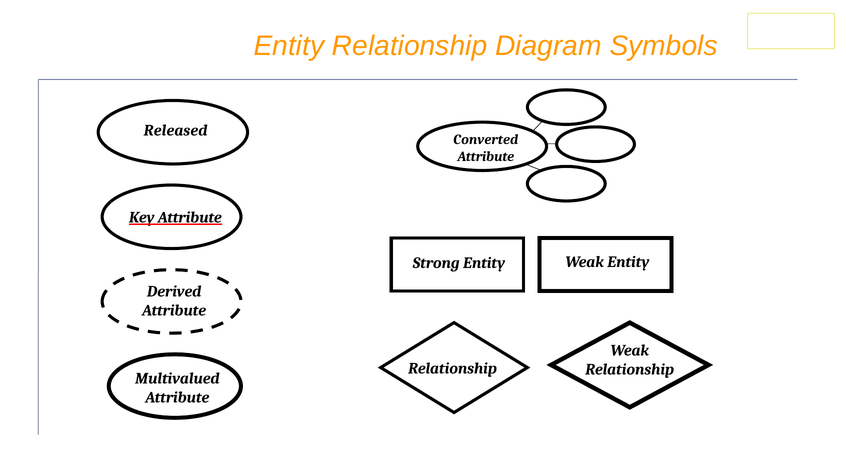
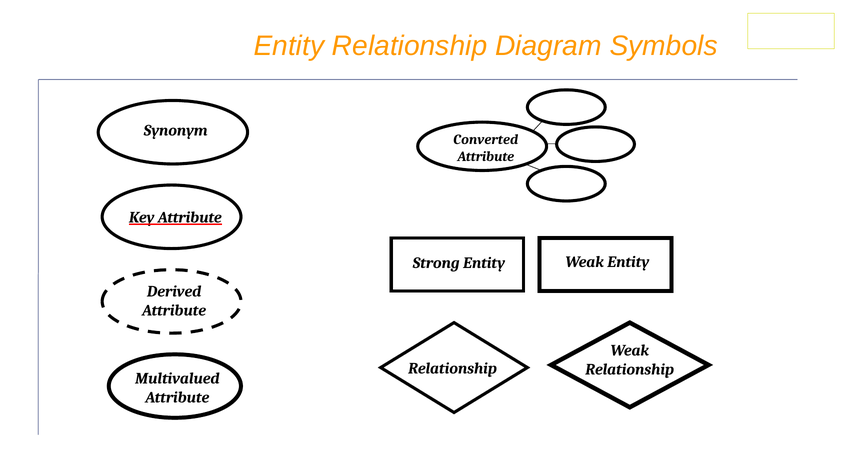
Released: Released -> Synonym
